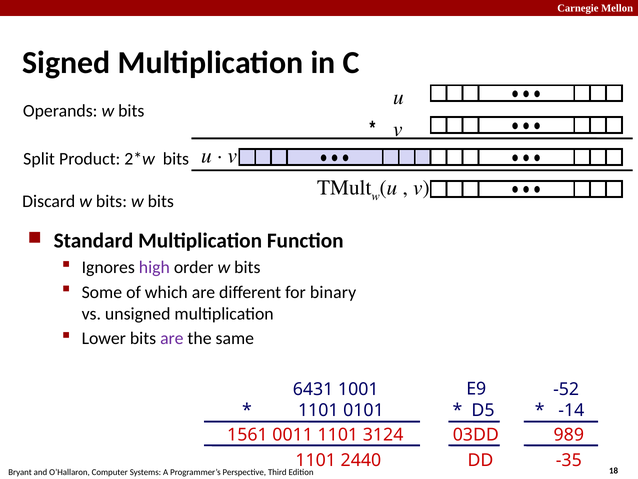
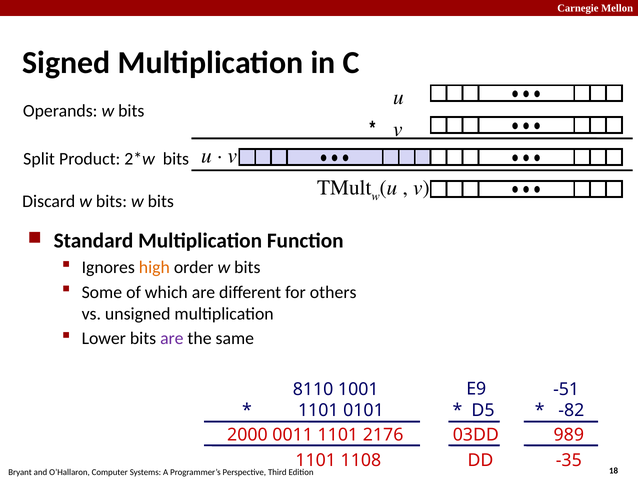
high colour: purple -> orange
binary: binary -> others
6431: 6431 -> 8110
-52: -52 -> -51
-14: -14 -> -82
1561: 1561 -> 2000
3124: 3124 -> 2176
2440: 2440 -> 1108
